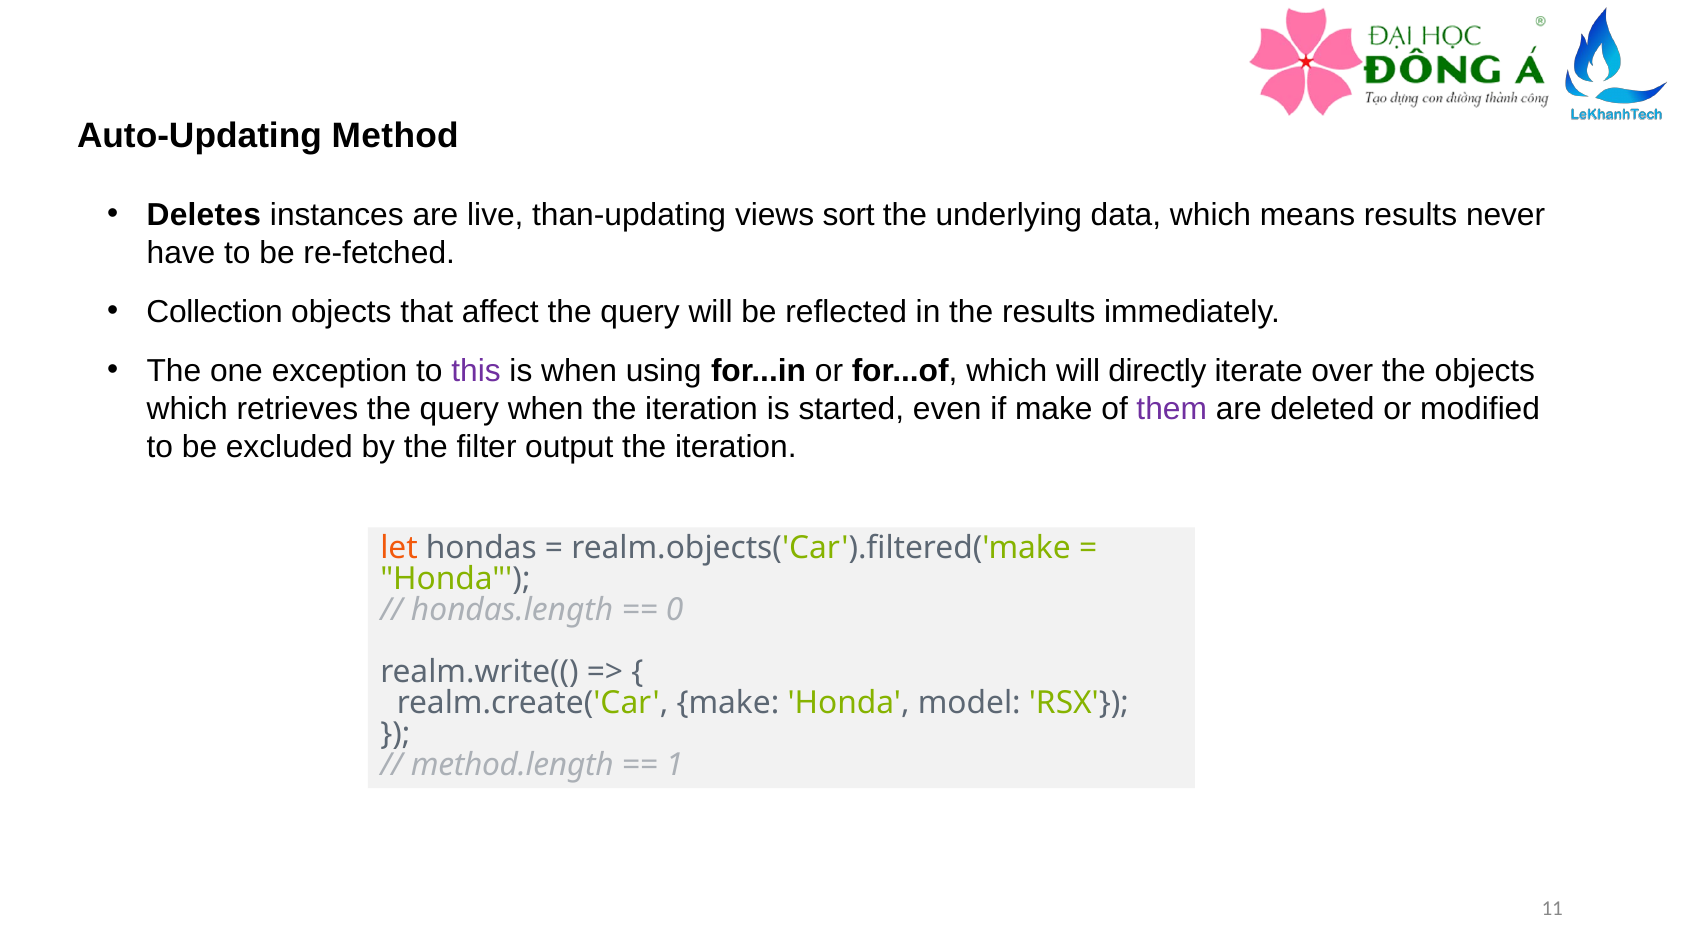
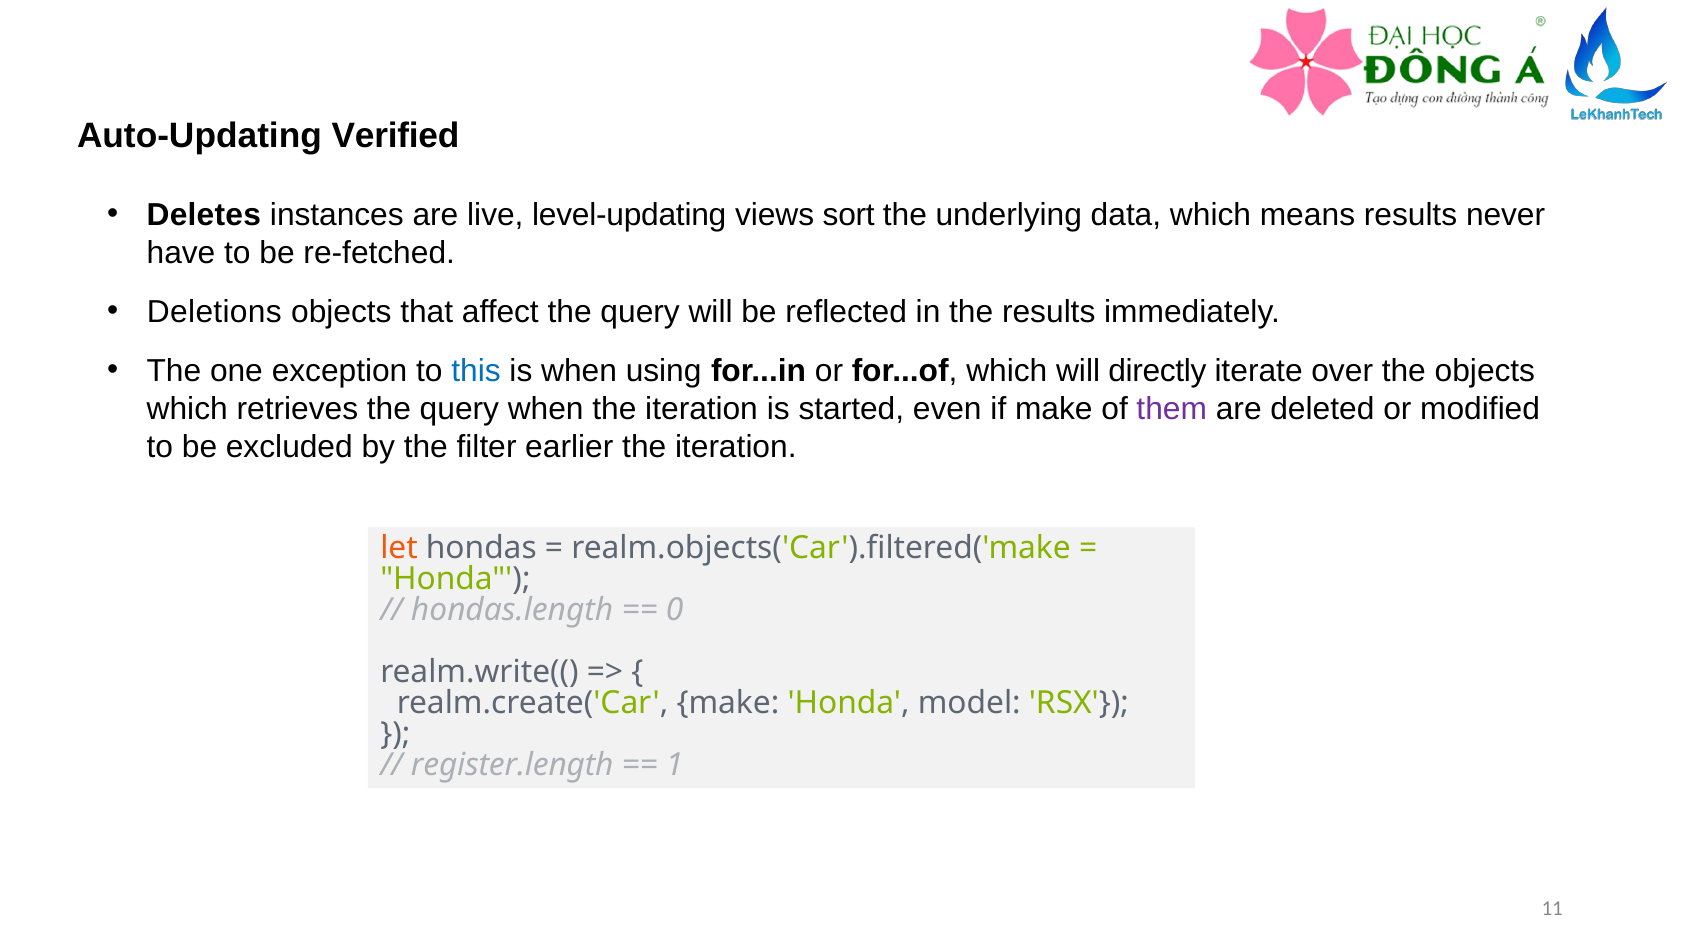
Method: Method -> Verified
than-updating: than-updating -> level-updating
Collection: Collection -> Deletions
this colour: purple -> blue
output: output -> earlier
method.length: method.length -> register.length
